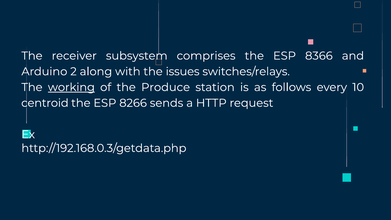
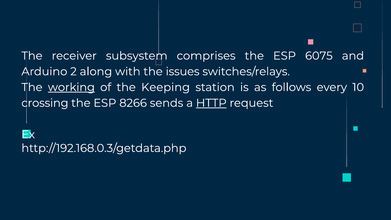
8366: 8366 -> 6075
Produce: Produce -> Keeping
centroid: centroid -> crossing
HTTP underline: none -> present
